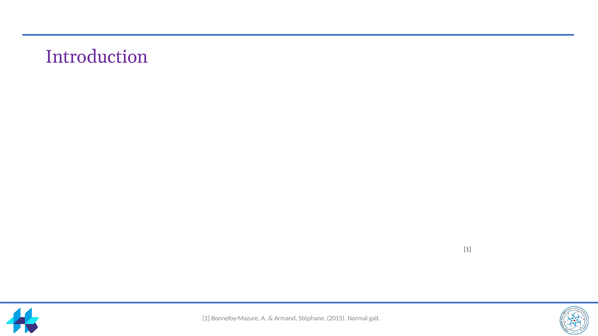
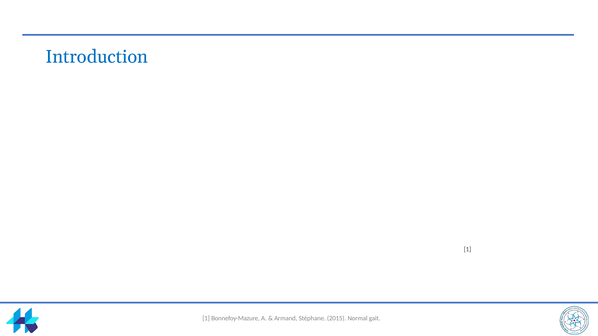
Introduction colour: purple -> blue
